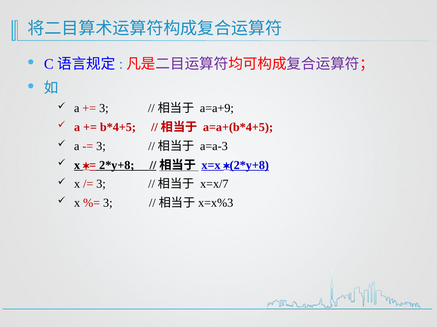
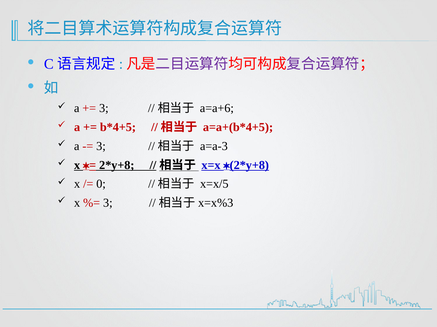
a=a+9: a=a+9 -> a=a+6
3 at (101, 184): 3 -> 0
x=x/7: x=x/7 -> x=x/5
